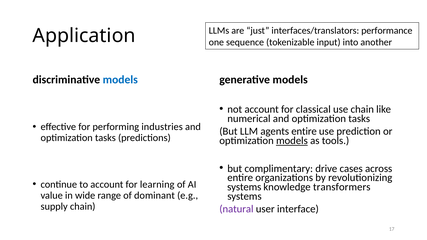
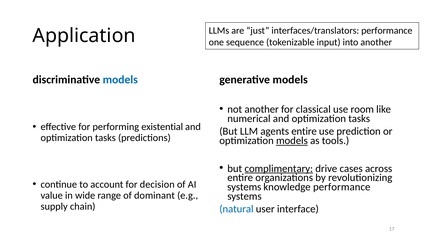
not account: account -> another
use chain: chain -> room
industries: industries -> existential
complimentary underline: none -> present
learning: learning -> decision
knowledge transformers: transformers -> performance
natural colour: purple -> blue
